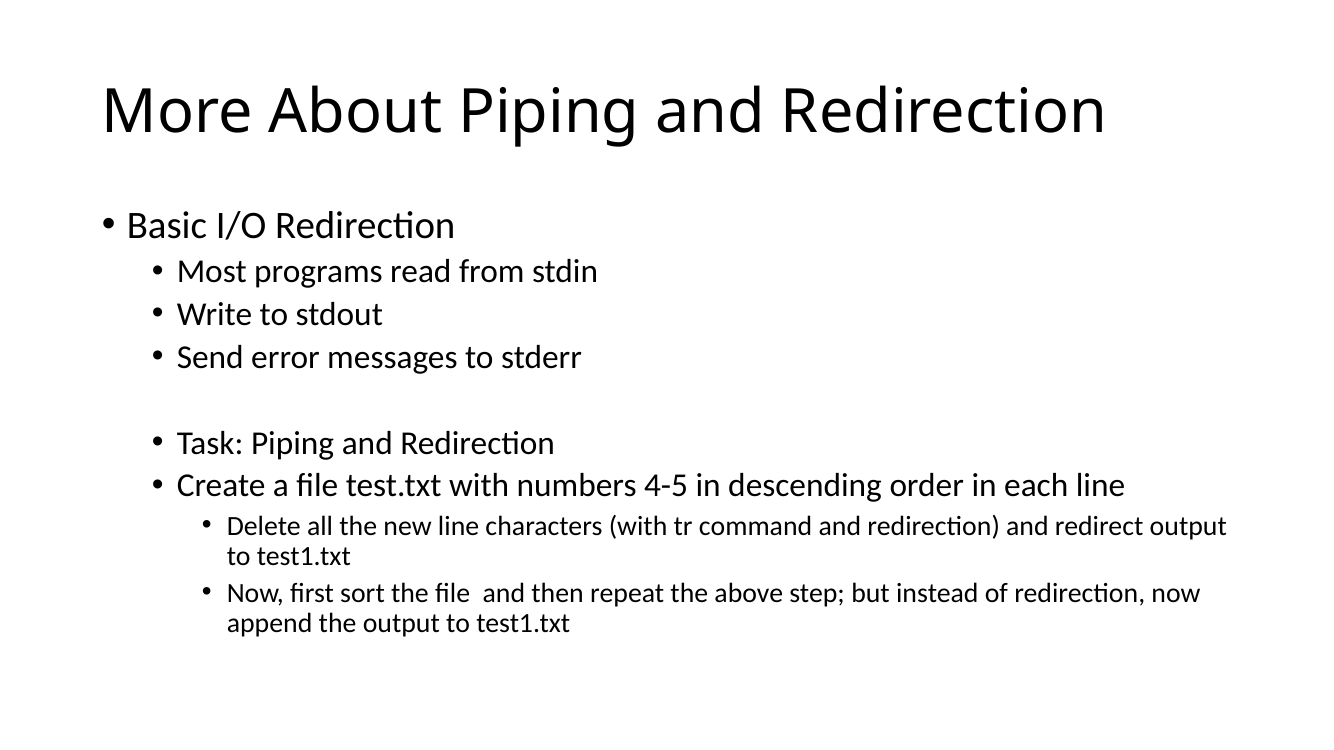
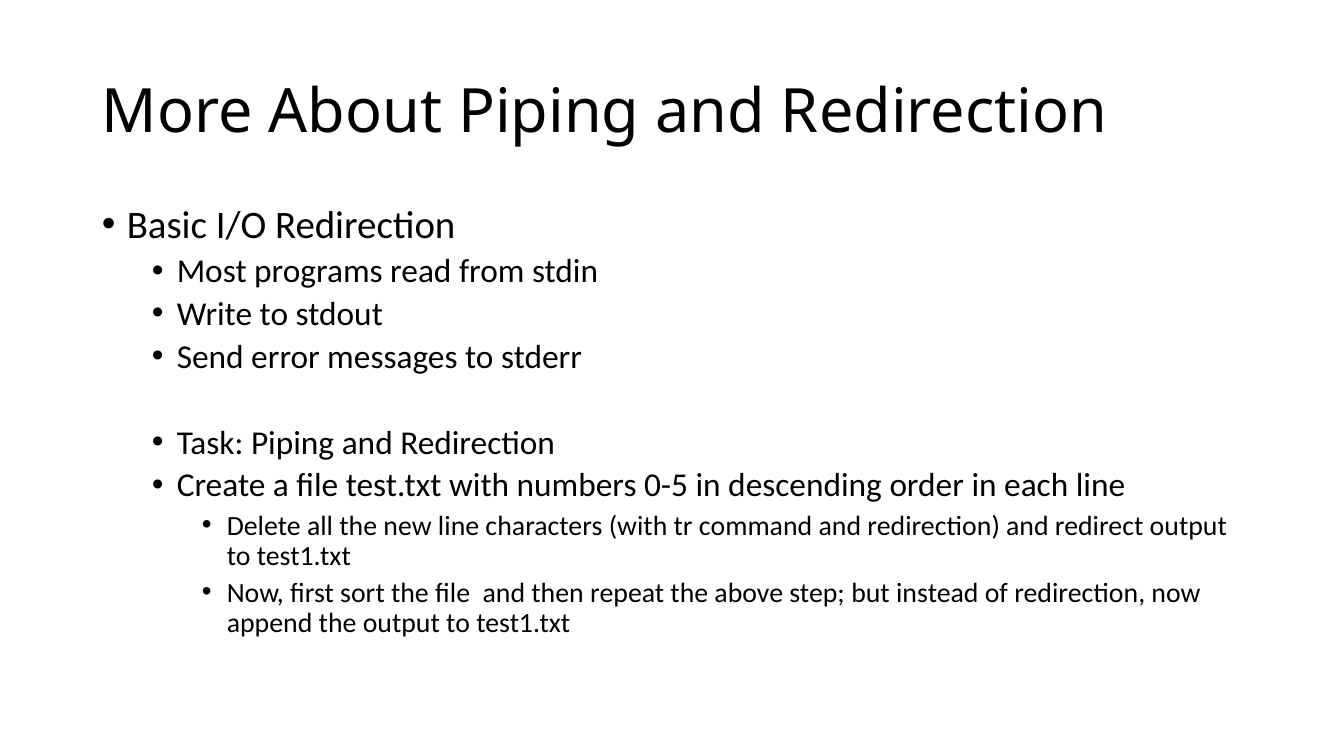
4-5: 4-5 -> 0-5
